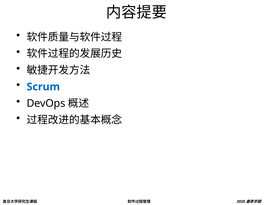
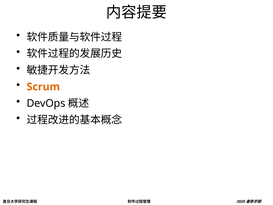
Scrum colour: blue -> orange
